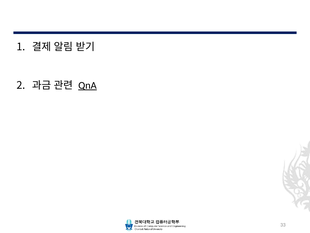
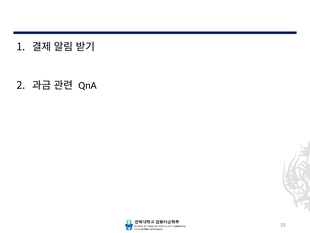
QnA underline: present -> none
